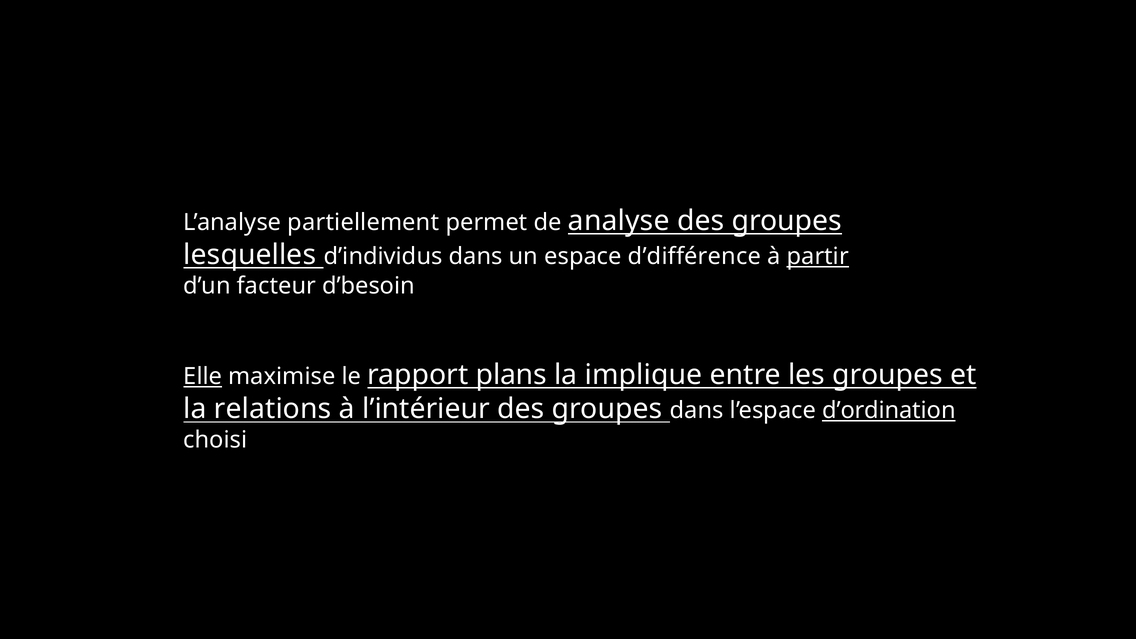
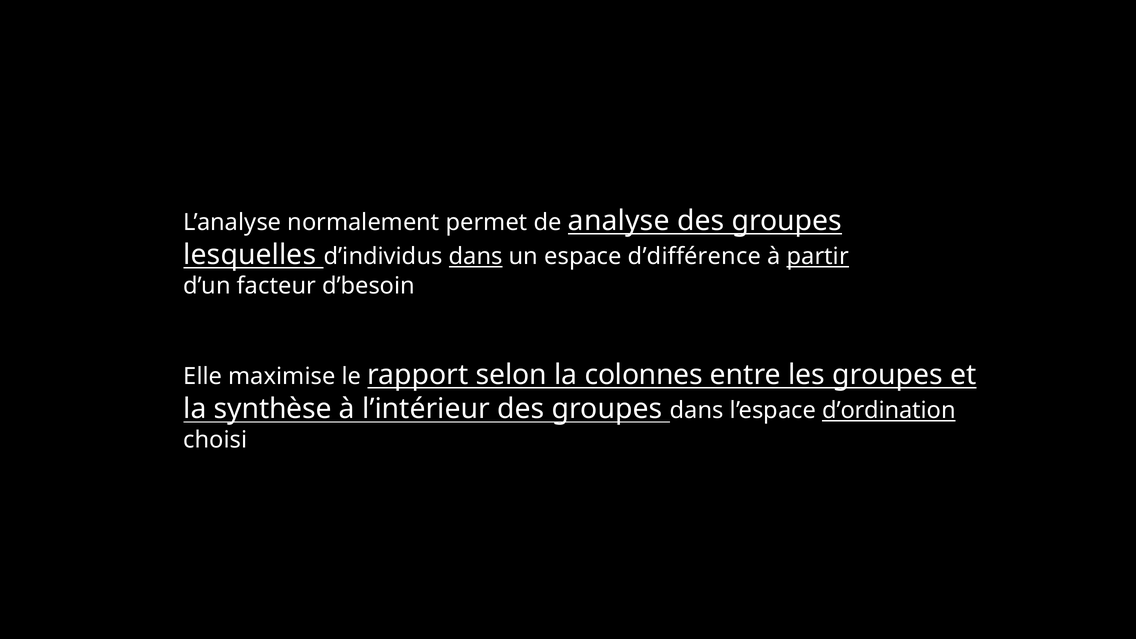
partiellement: partiellement -> normalement
dans at (476, 257) underline: none -> present
Elle underline: present -> none
plans: plans -> selon
implique: implique -> colonnes
relations: relations -> synthèse
